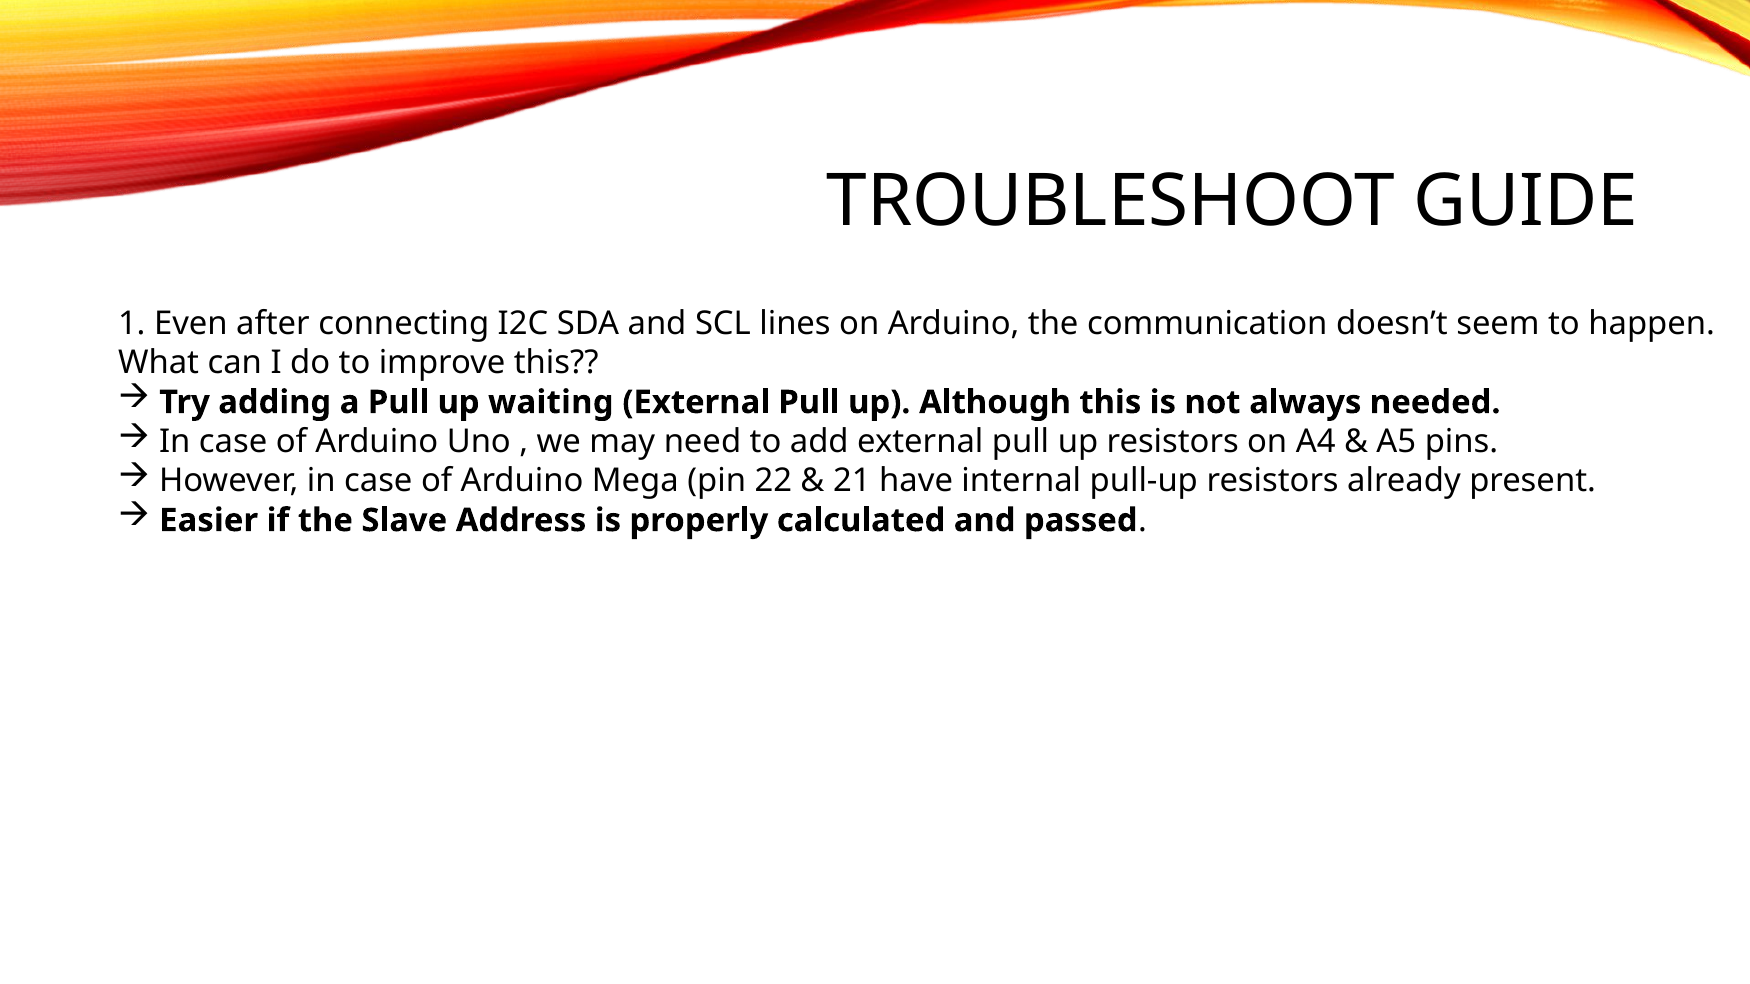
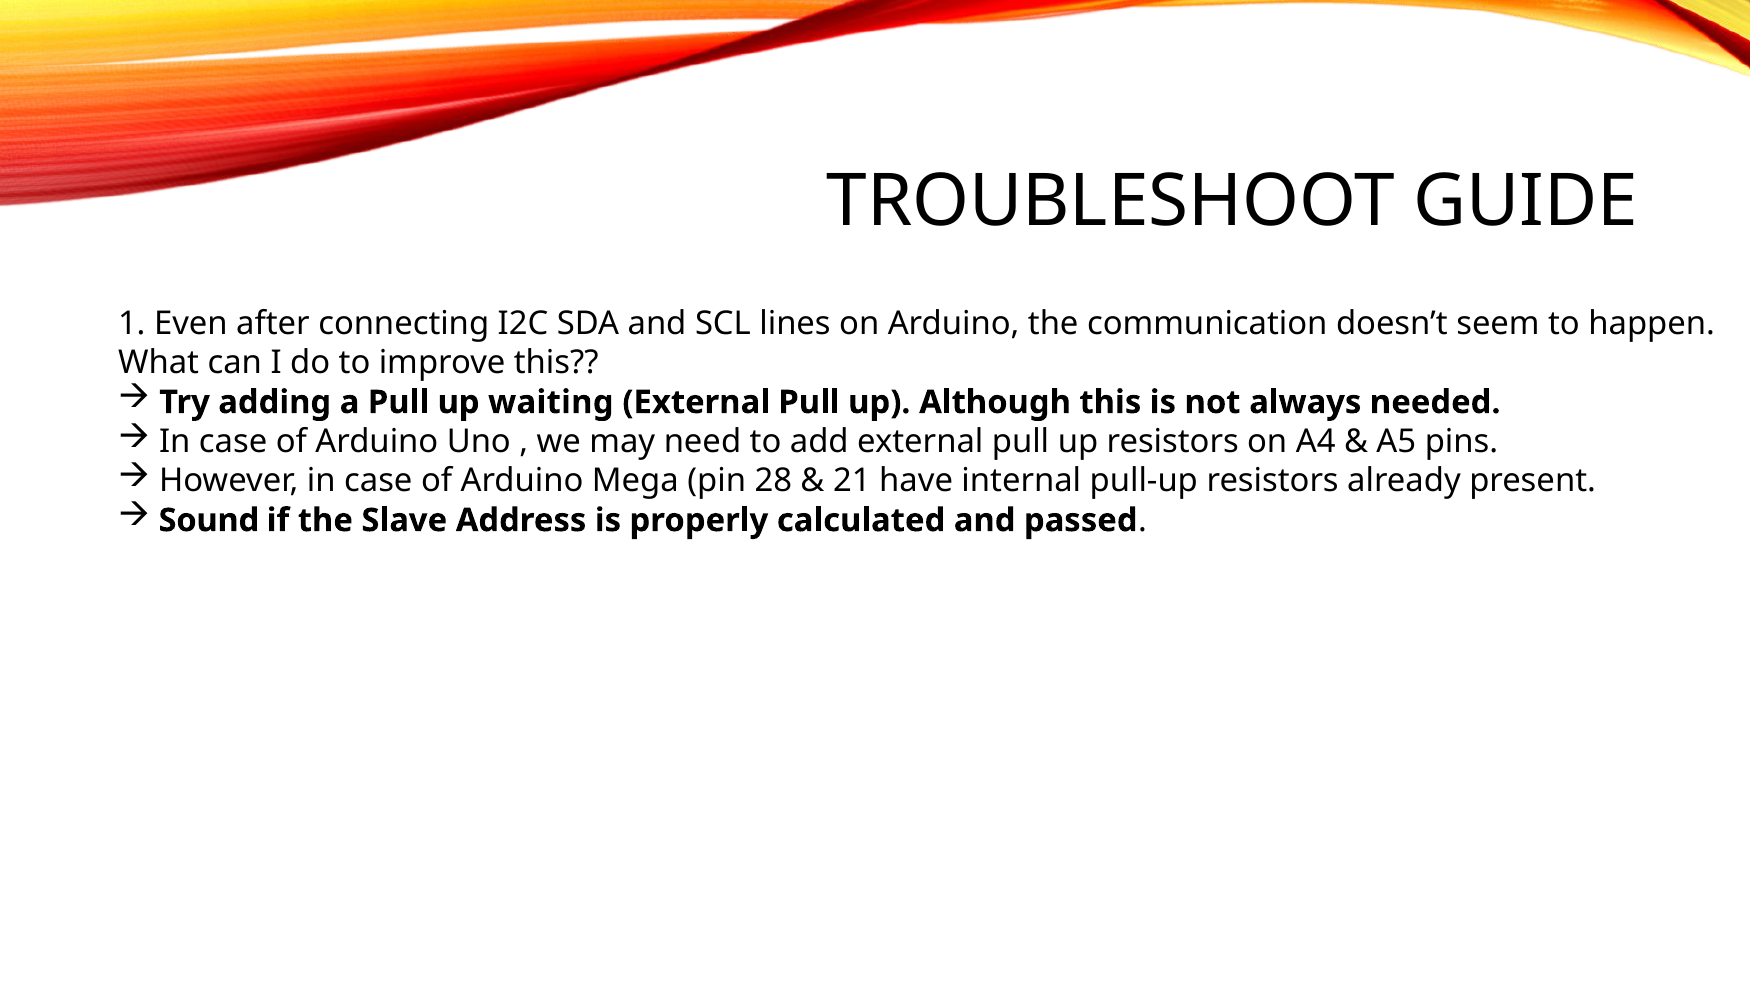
22: 22 -> 28
Easier: Easier -> Sound
